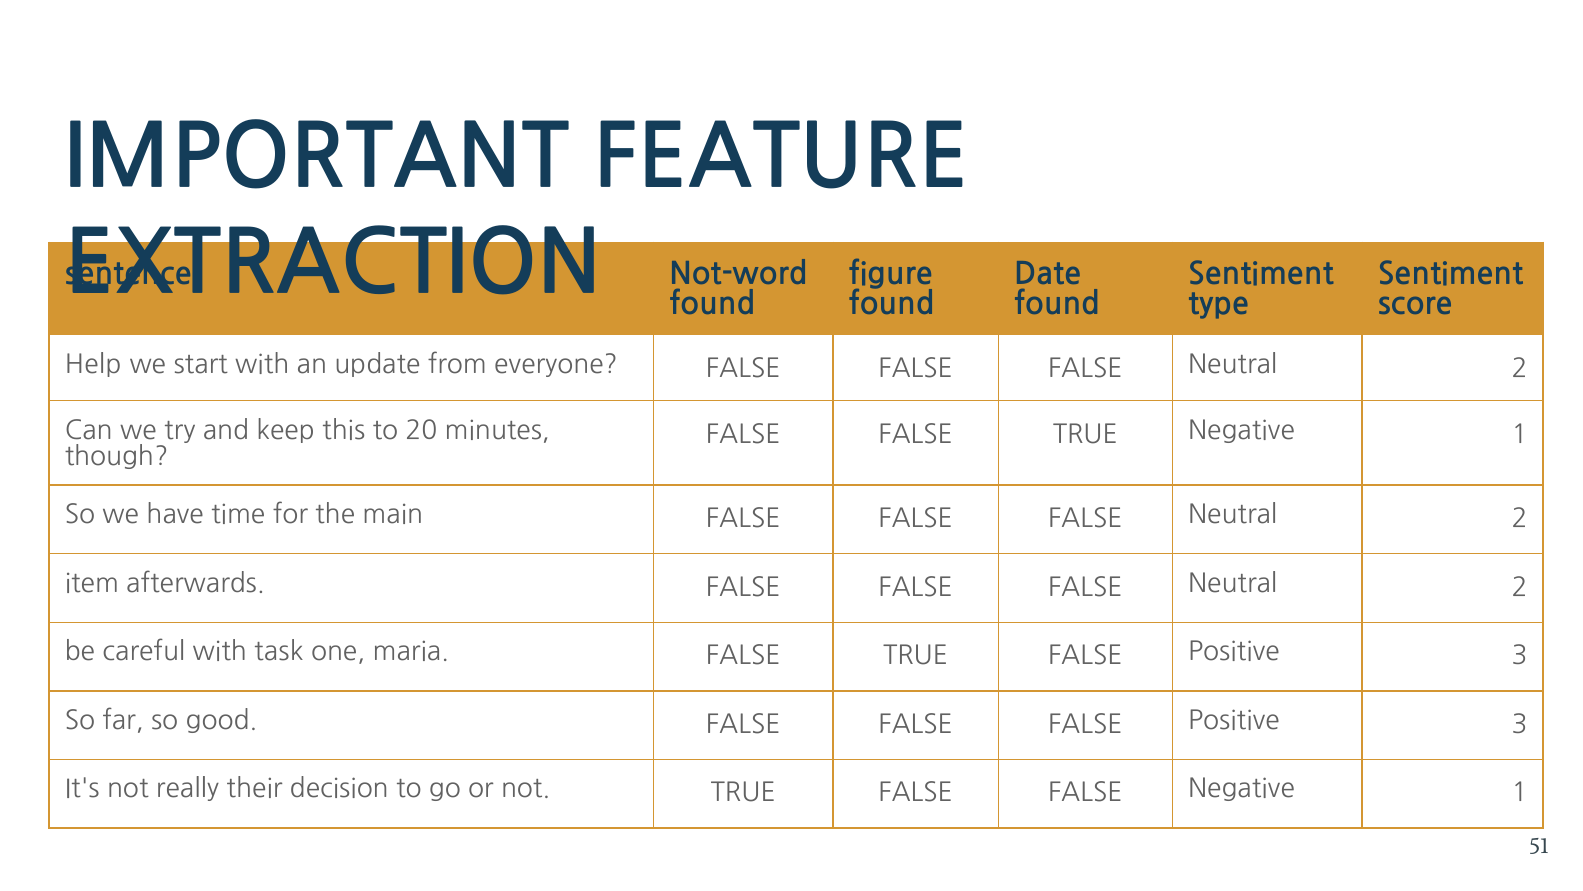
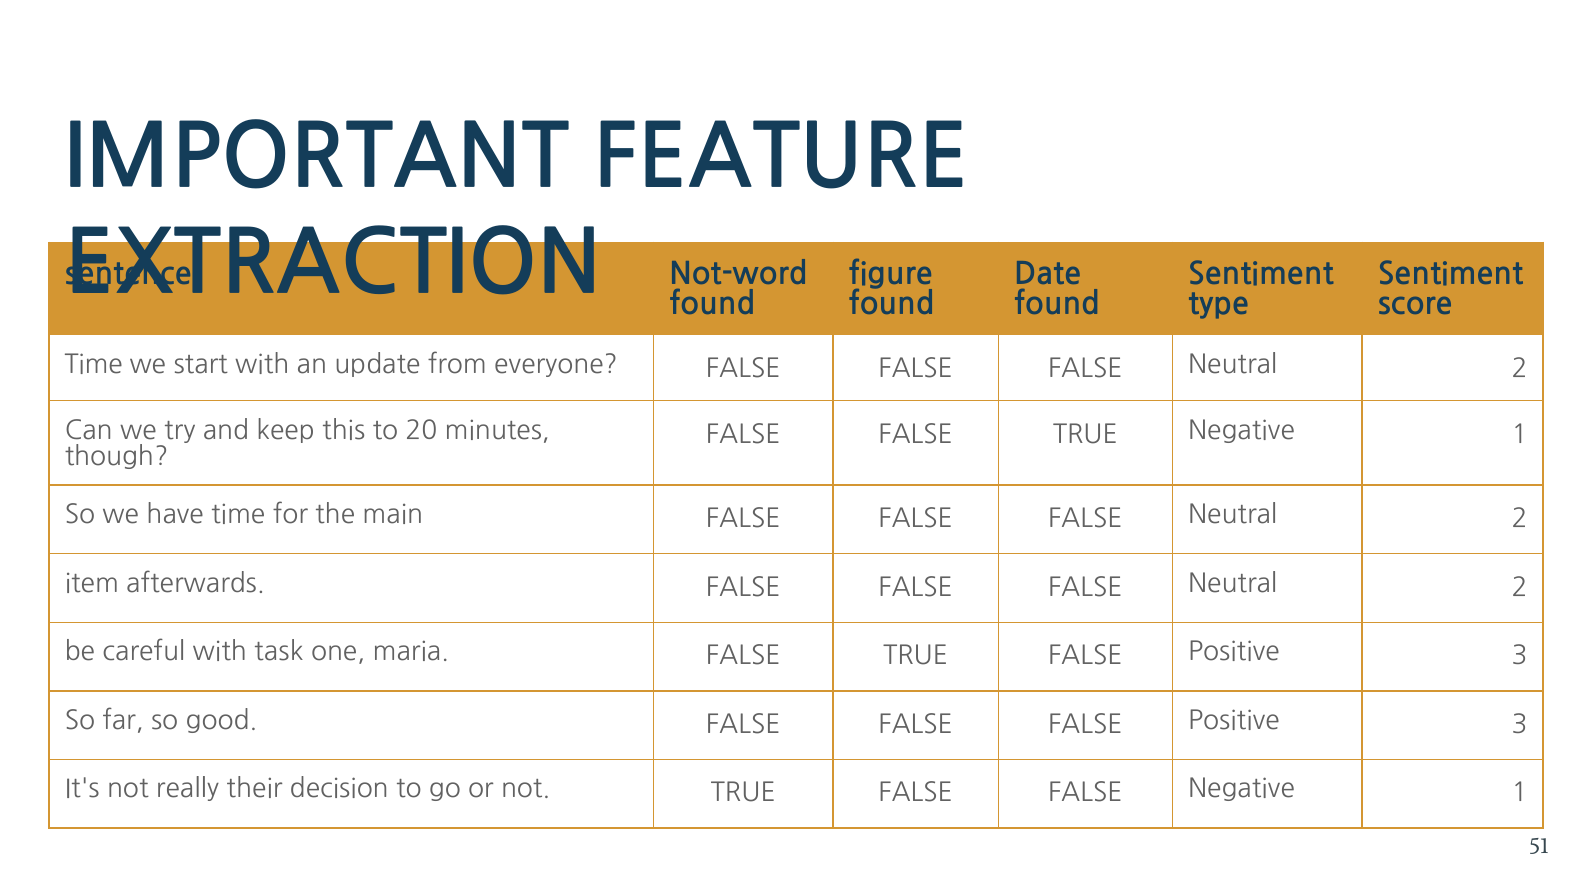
Help at (93, 364): Help -> Time
